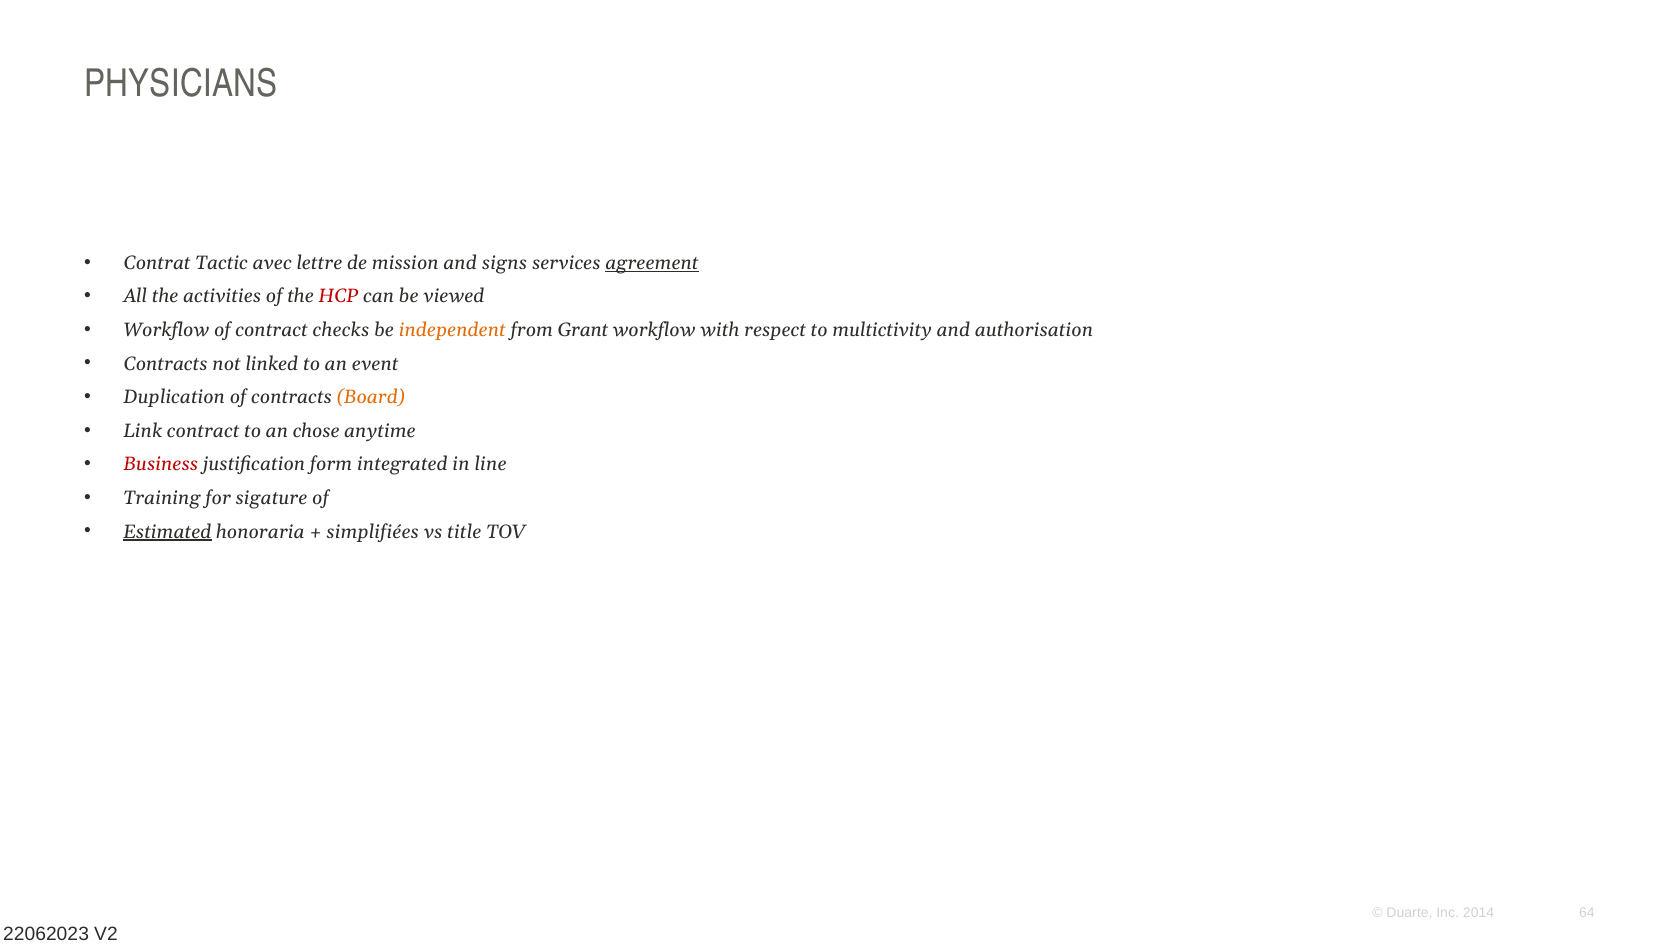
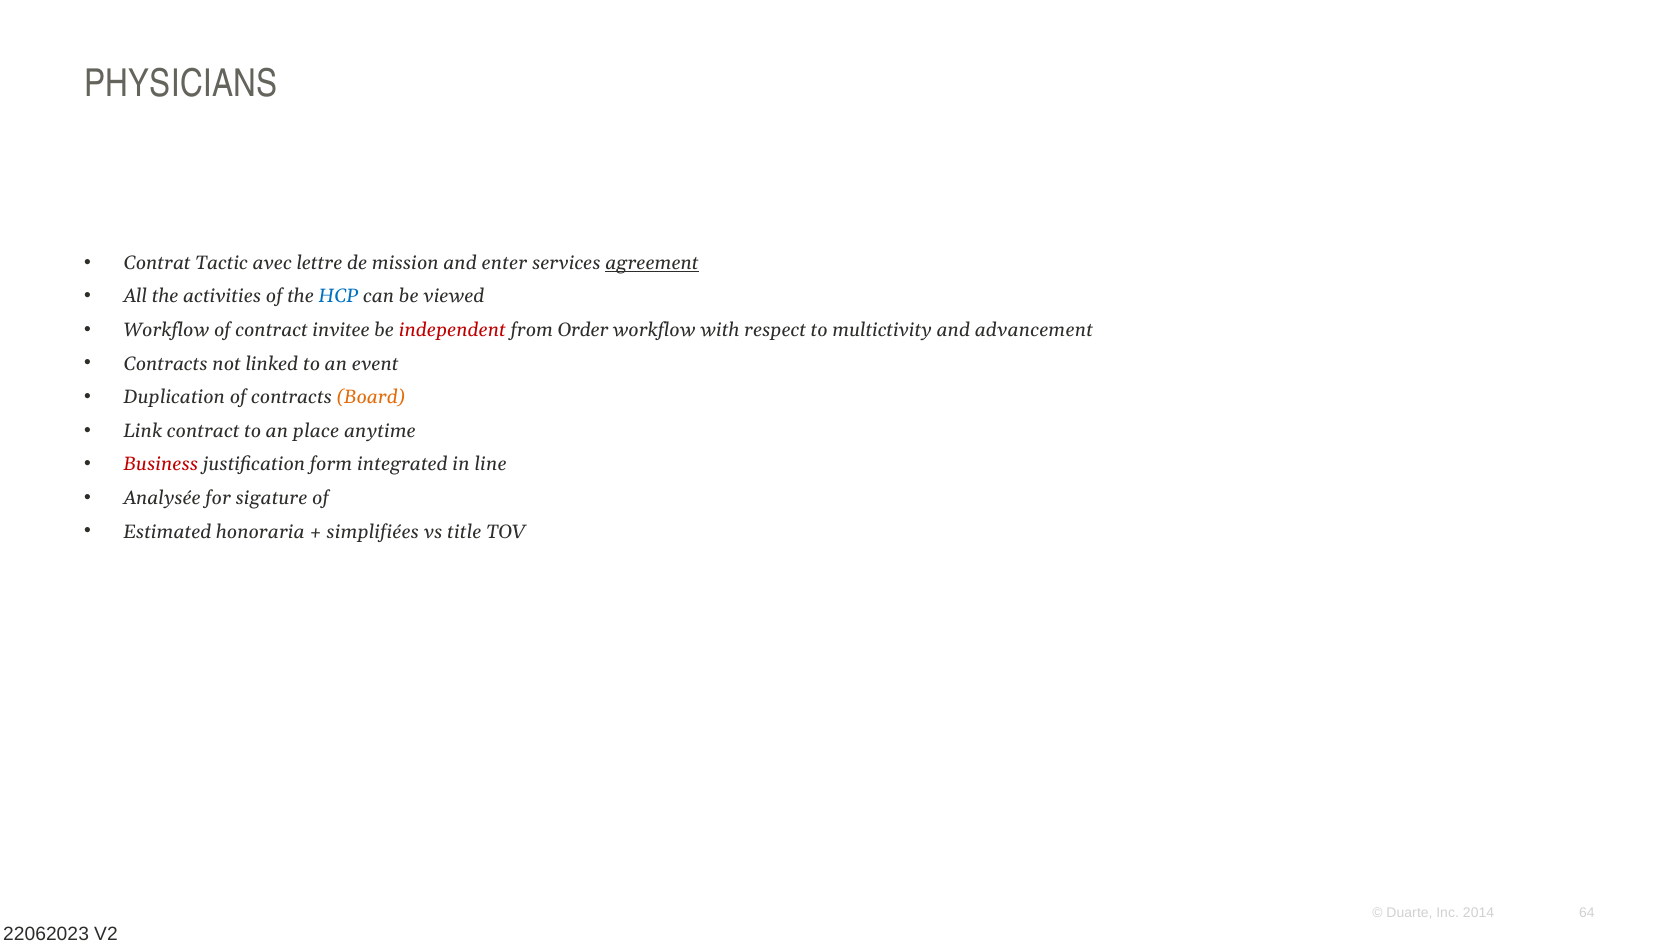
signs: signs -> enter
HCP colour: red -> blue
checks: checks -> invitee
independent colour: orange -> red
Grant: Grant -> Order
authorisation: authorisation -> advancement
chose: chose -> place
Training: Training -> Analysée
Estimated underline: present -> none
